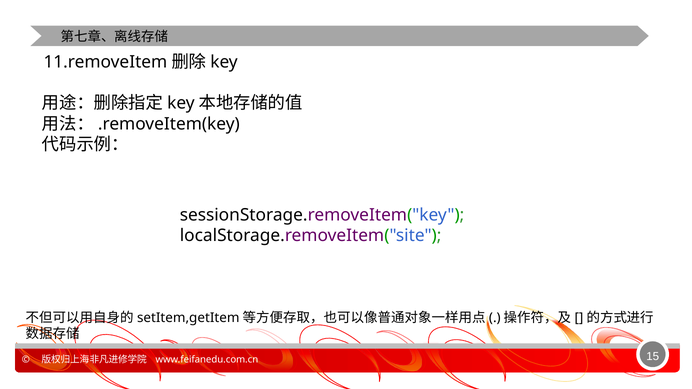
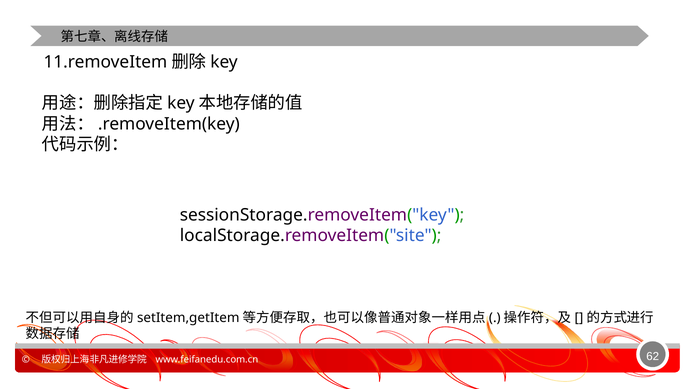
15: 15 -> 62
